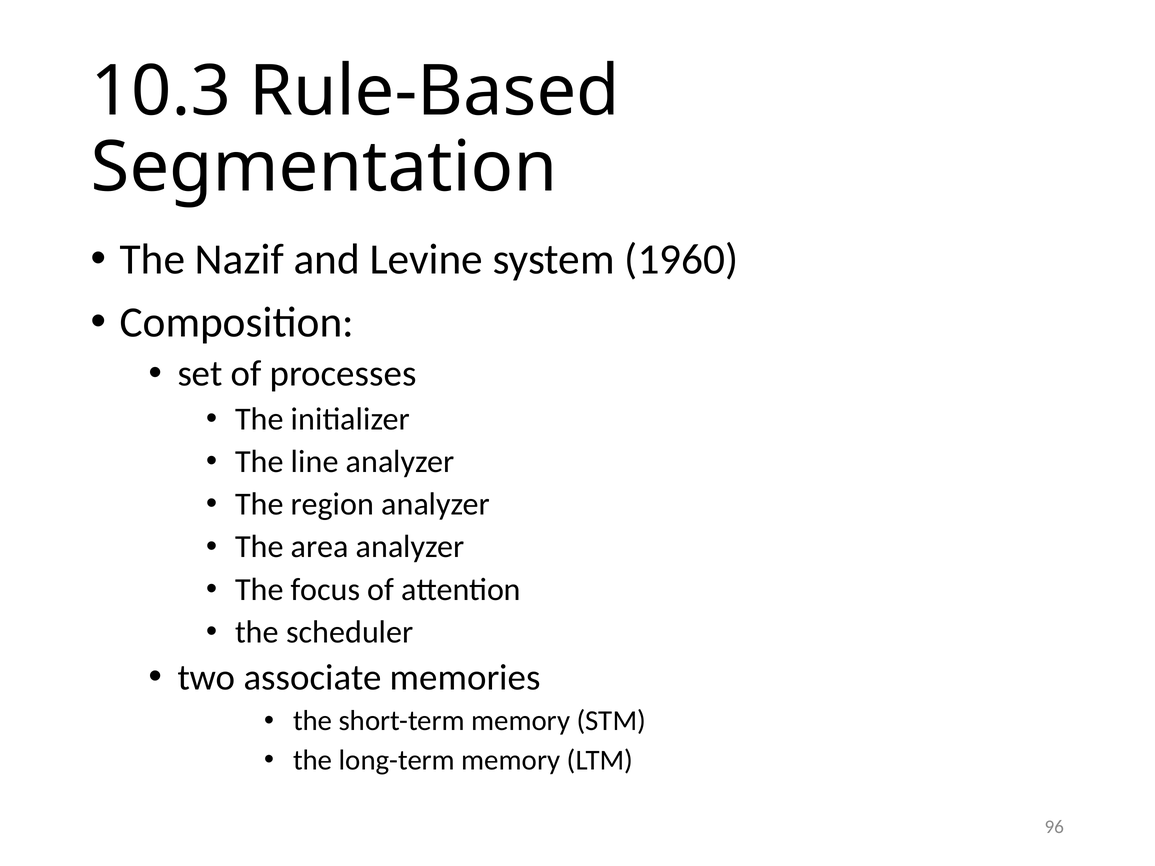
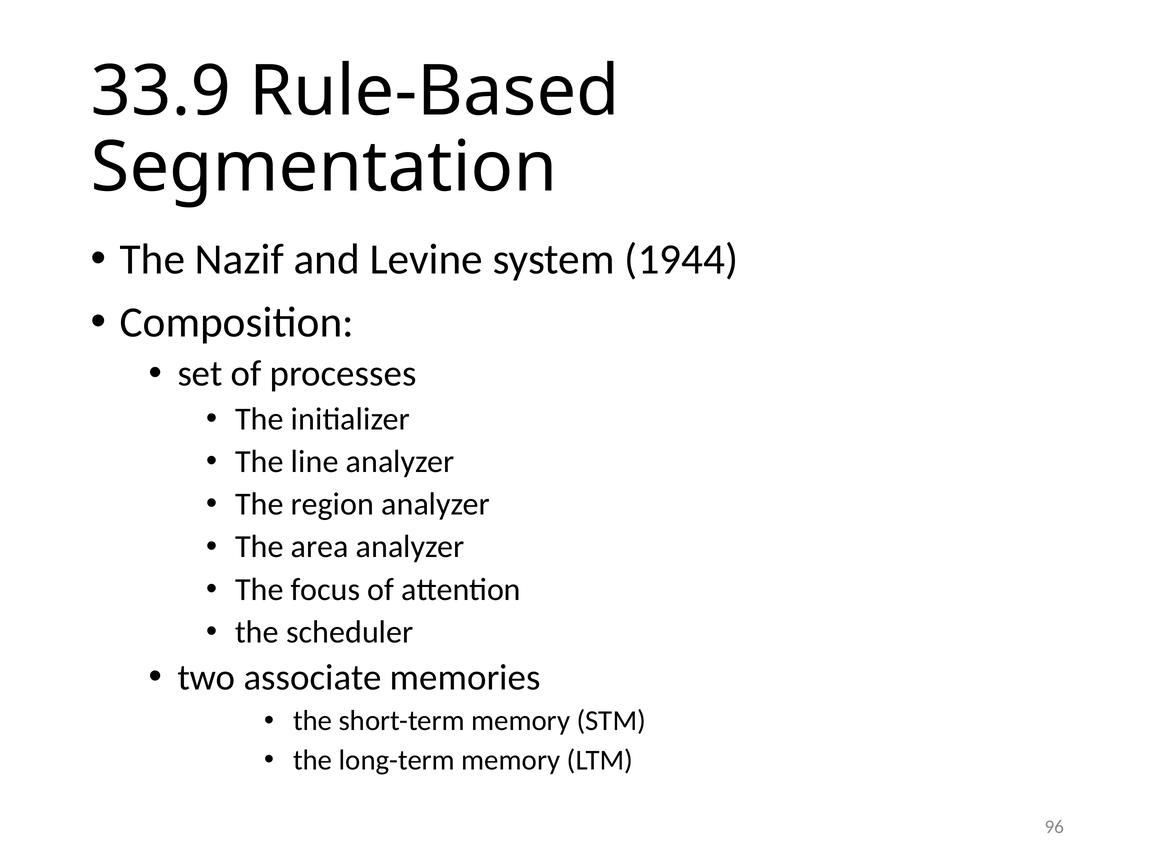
10.3: 10.3 -> 33.9
1960: 1960 -> 1944
